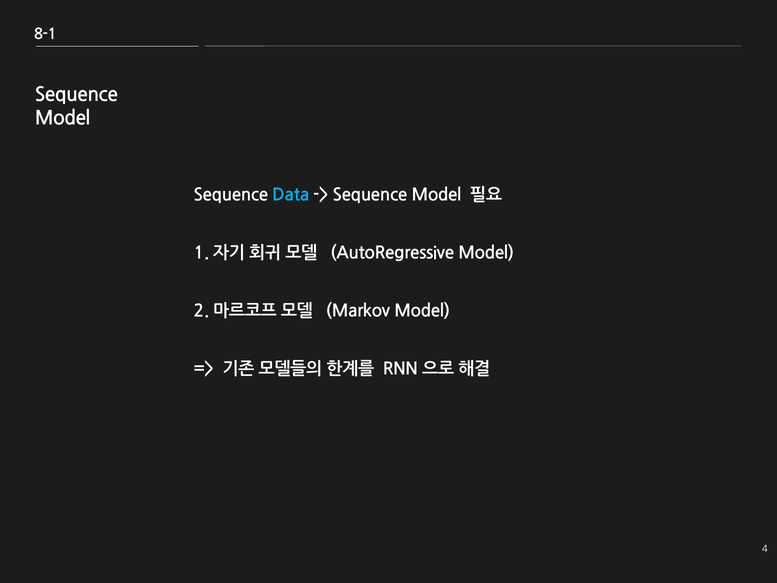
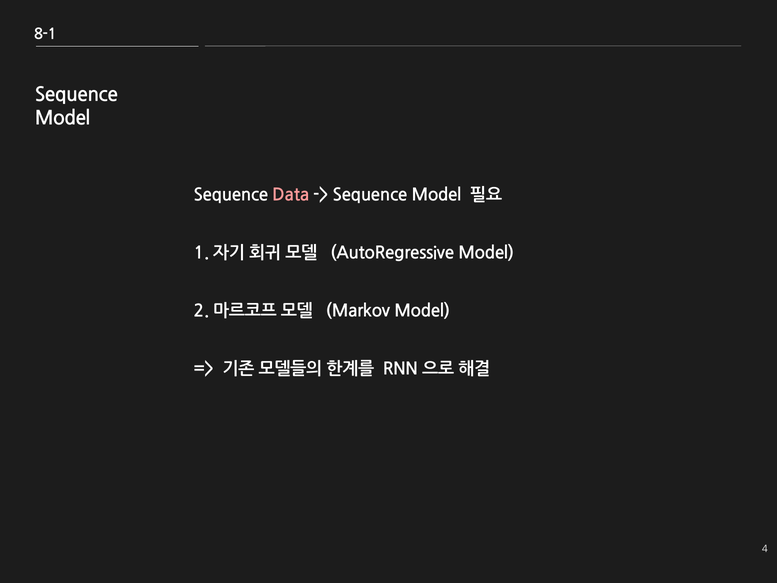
Data colour: light blue -> pink
